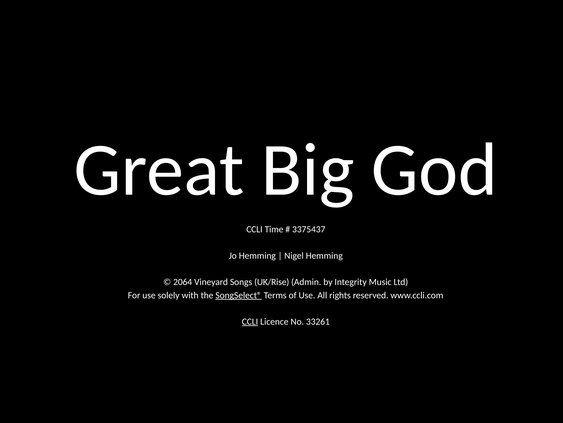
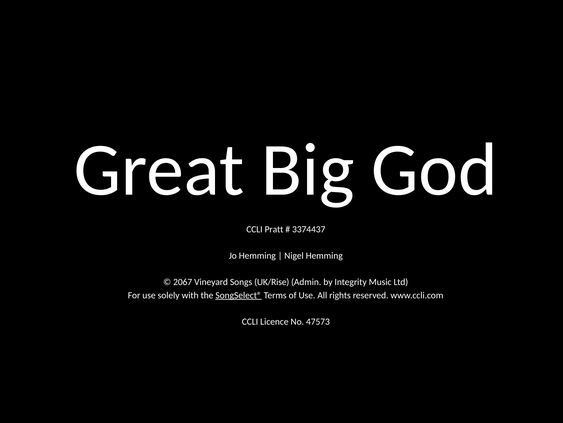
Time: Time -> Pratt
3375437: 3375437 -> 3374437
2064: 2064 -> 2067
CCLI at (250, 321) underline: present -> none
33261: 33261 -> 47573
